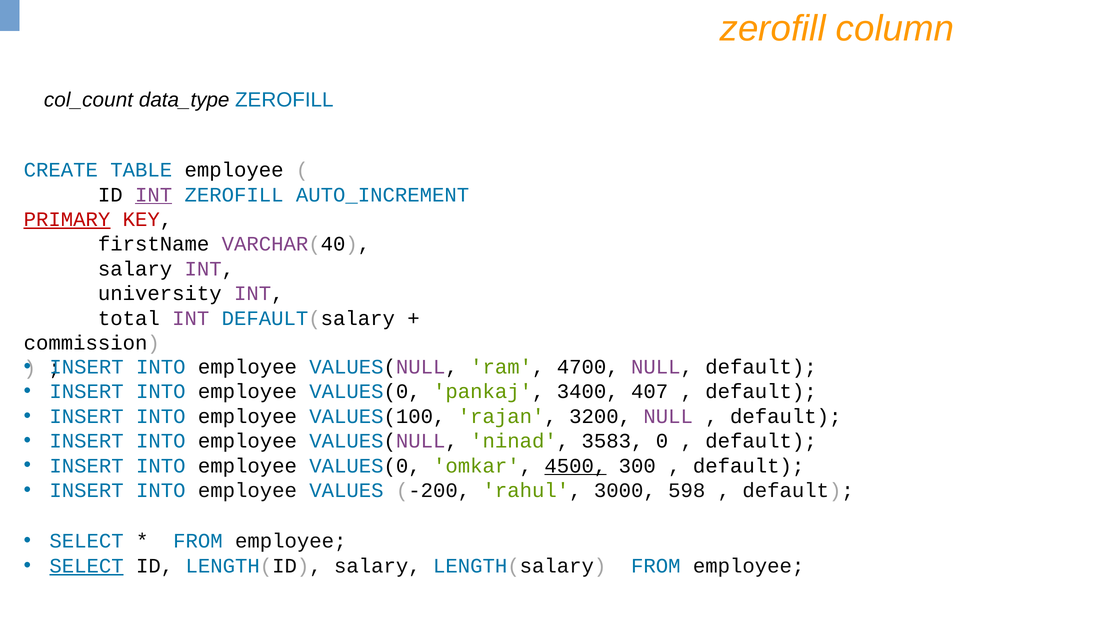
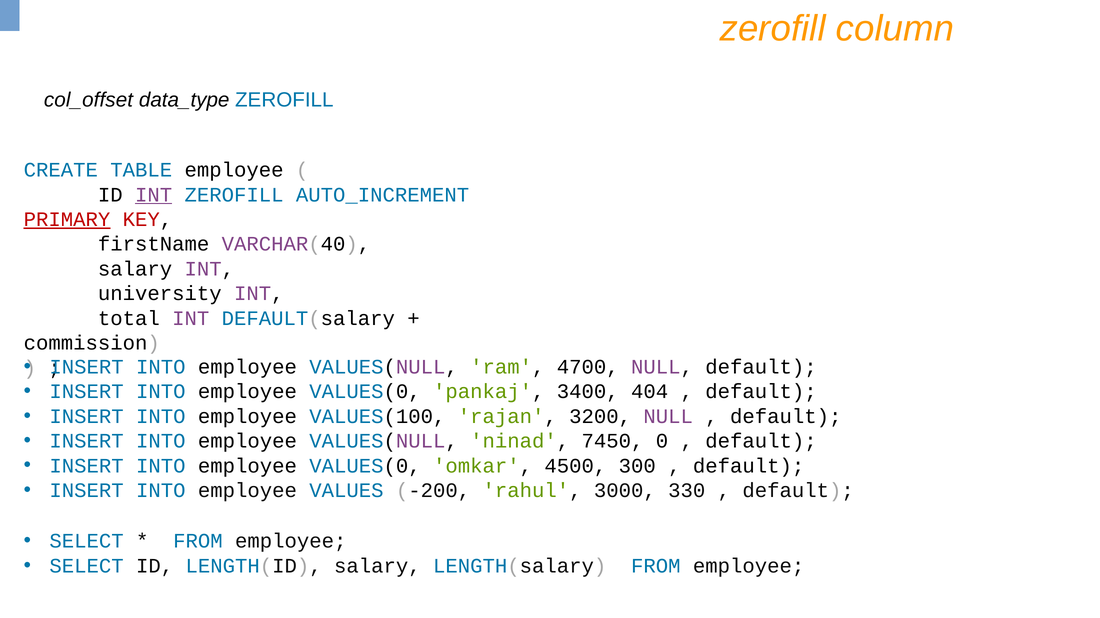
col_count: col_count -> col_offset
407: 407 -> 404
3583: 3583 -> 7450
4500 underline: present -> none
598: 598 -> 330
SELECT at (87, 567) underline: present -> none
